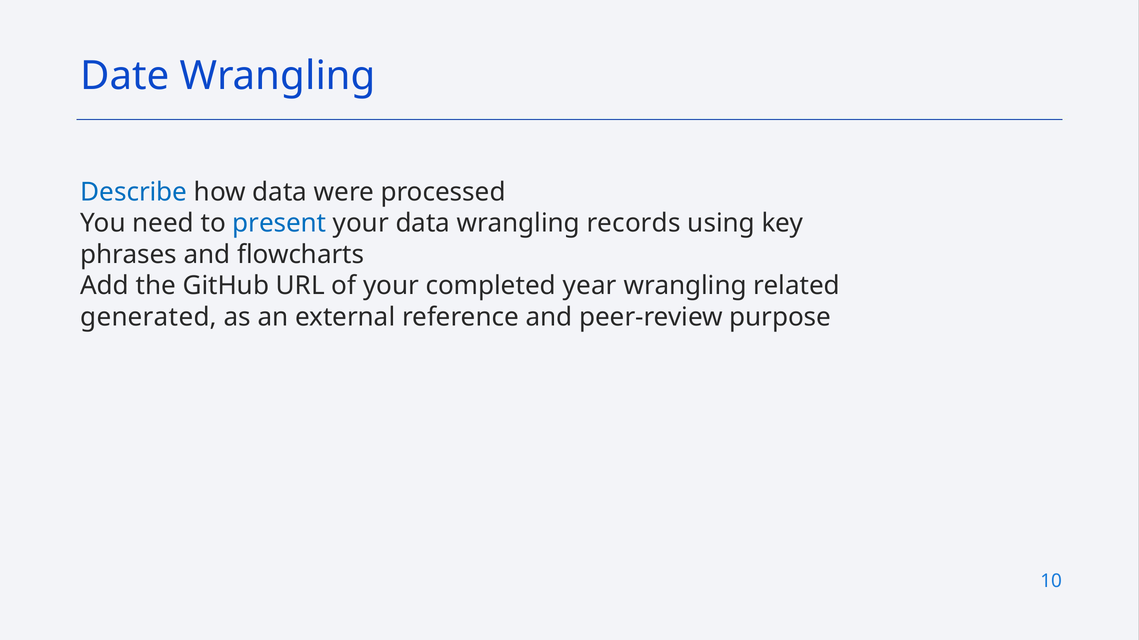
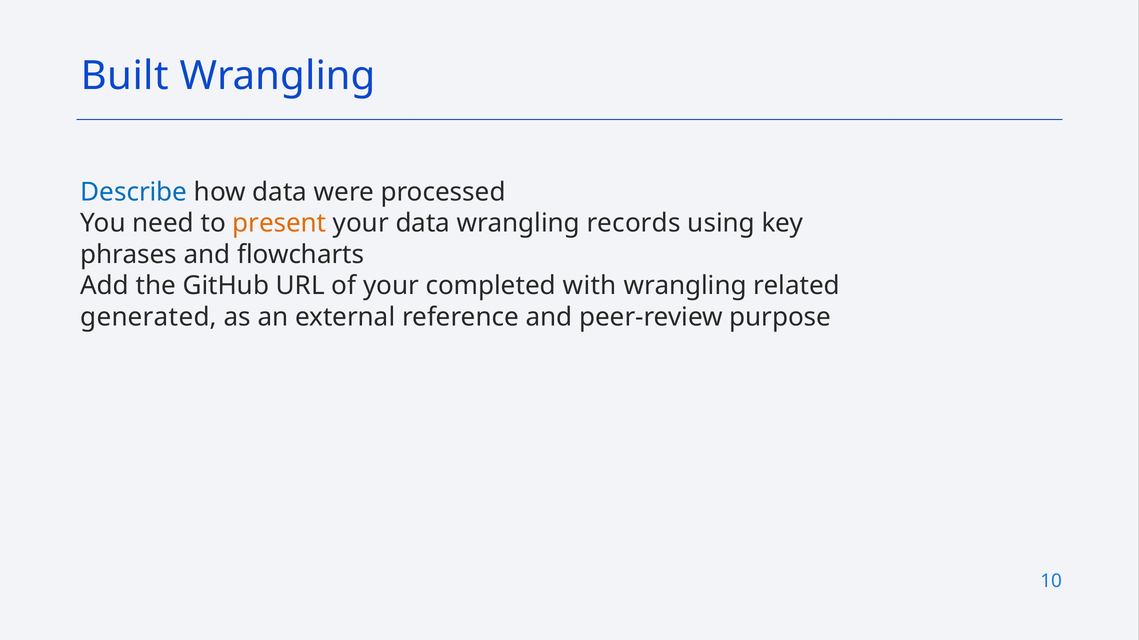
Date: Date -> Built
present colour: blue -> orange
year: year -> with
